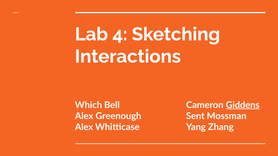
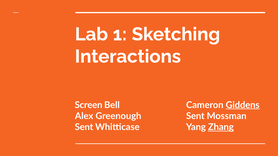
4: 4 -> 1
Which: Which -> Screen
Alex at (84, 127): Alex -> Sent
Zhang underline: none -> present
